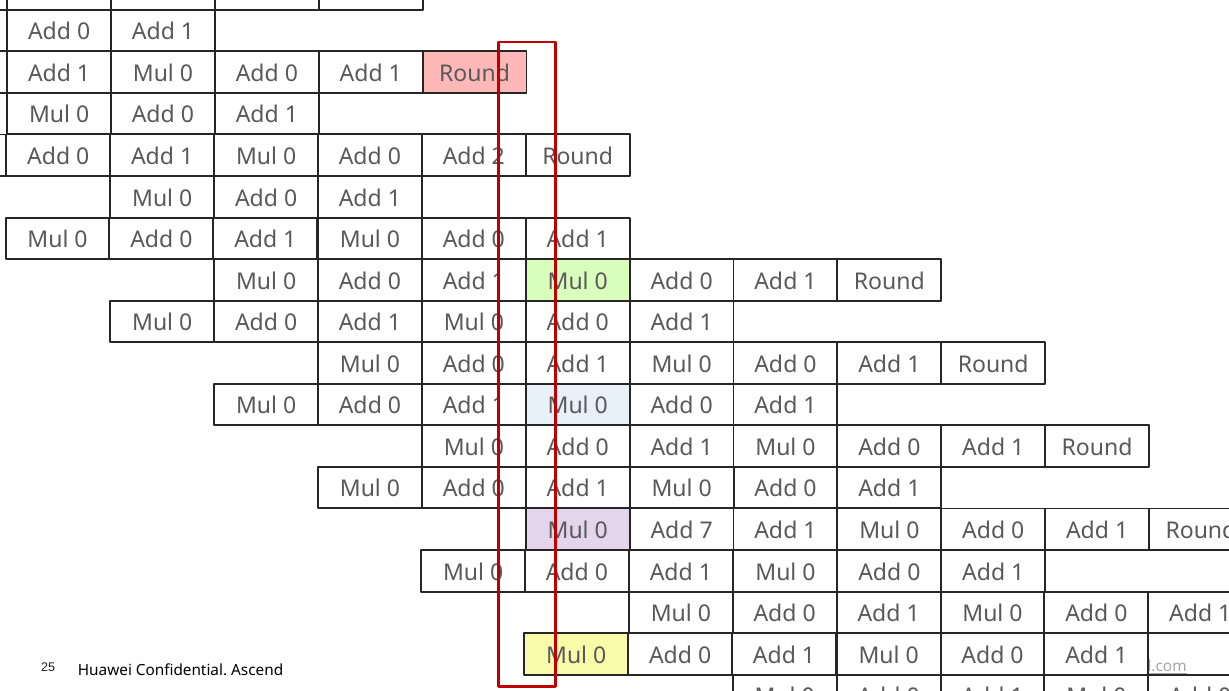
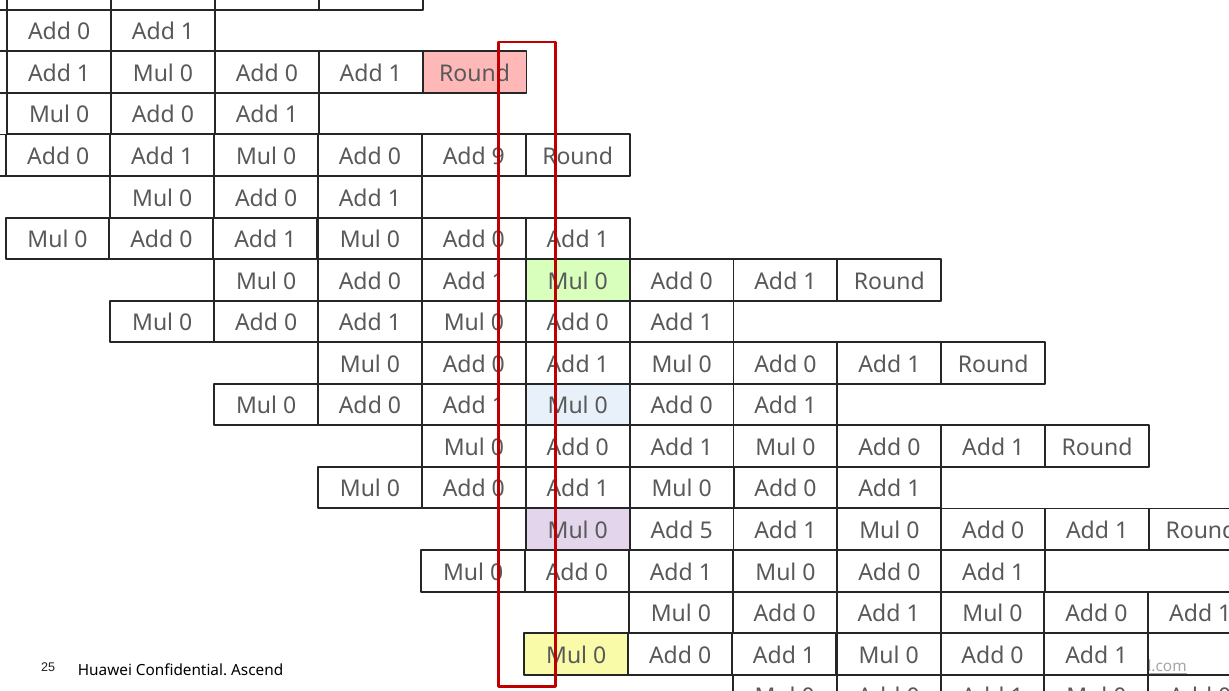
2: 2 -> 9
7: 7 -> 5
